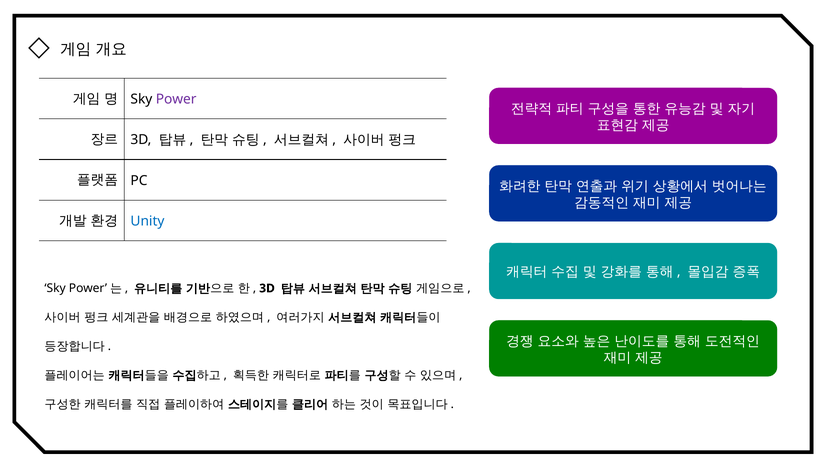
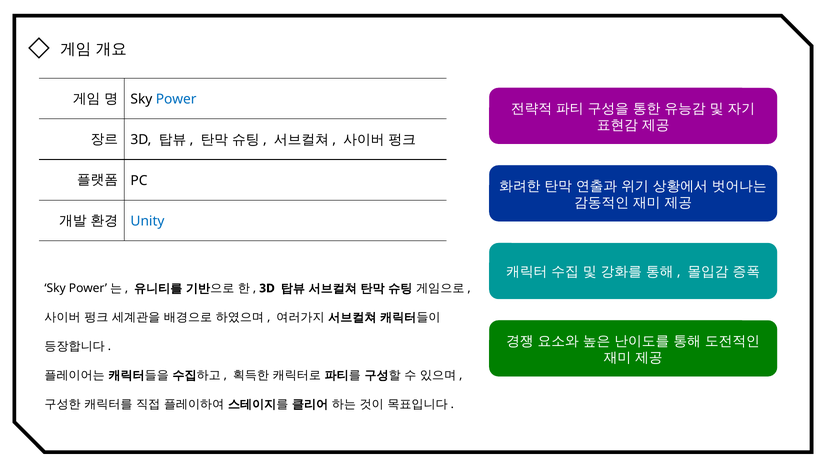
Power colour: purple -> blue
